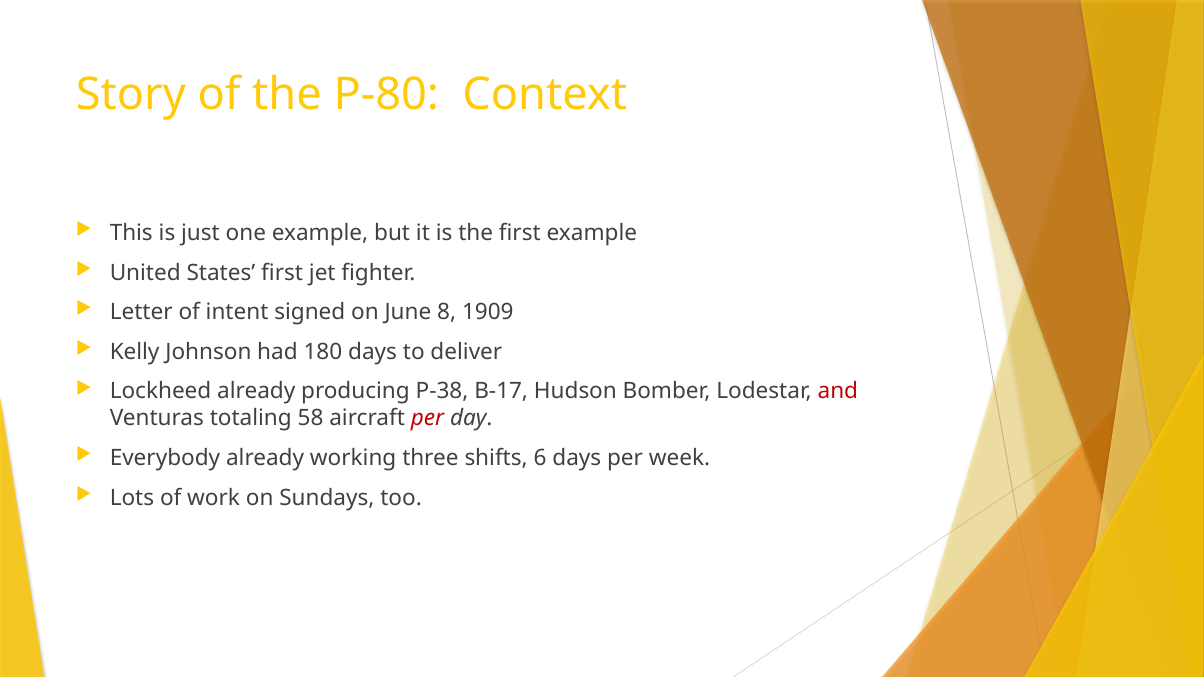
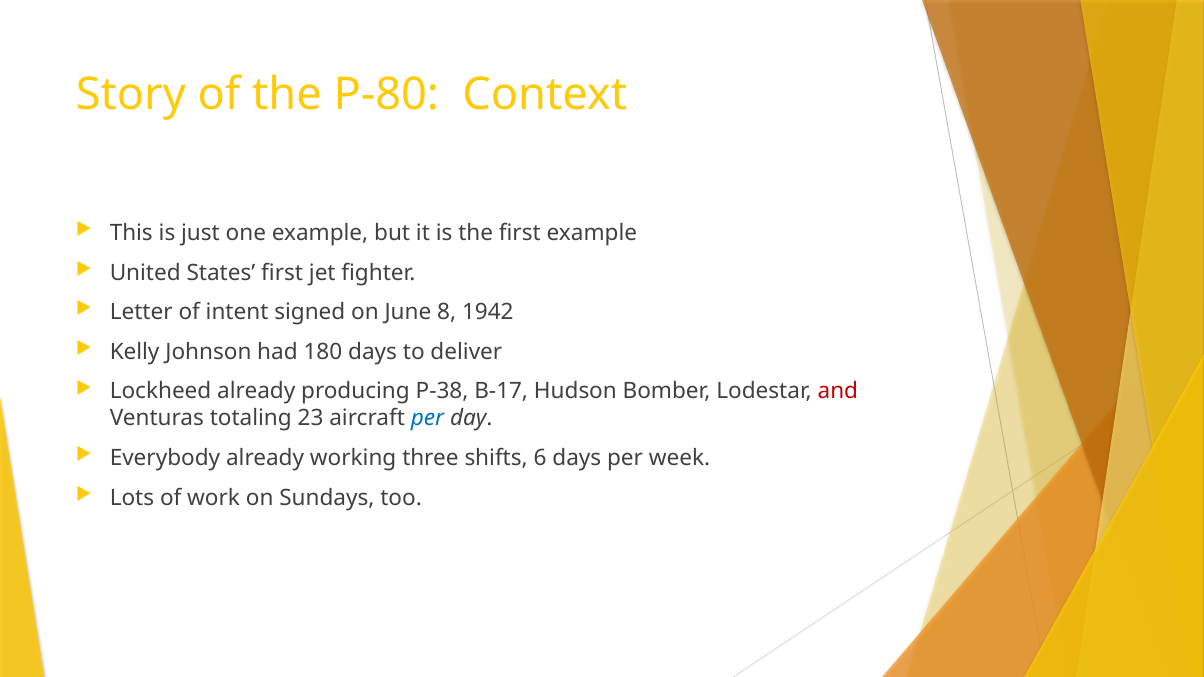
1909: 1909 -> 1942
58: 58 -> 23
per at (428, 419) colour: red -> blue
